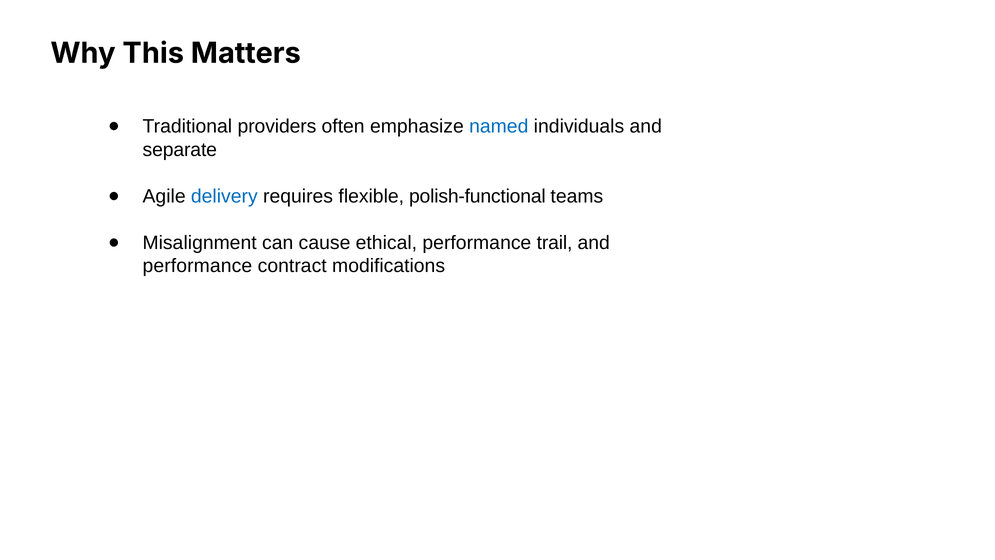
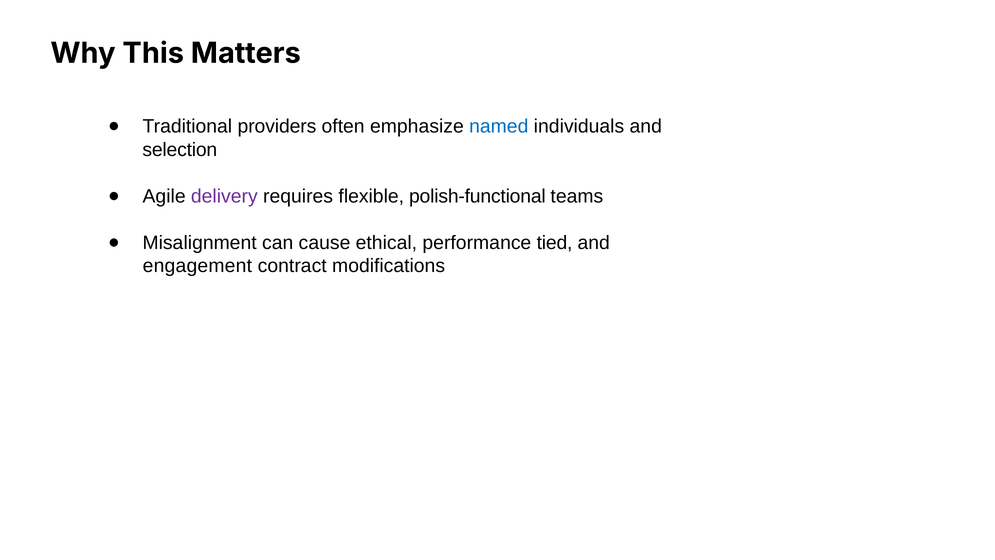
separate: separate -> selection
delivery colour: blue -> purple
trail: trail -> tied
performance at (197, 266): performance -> engagement
